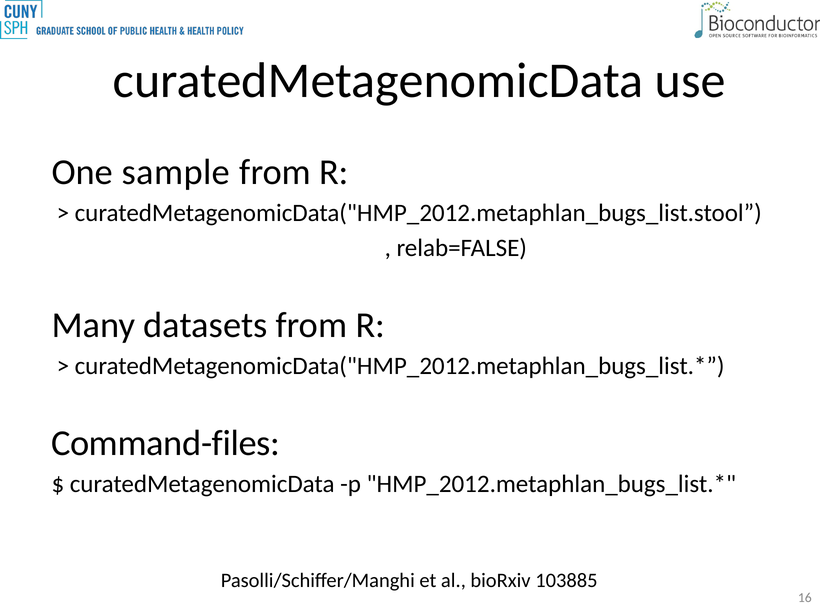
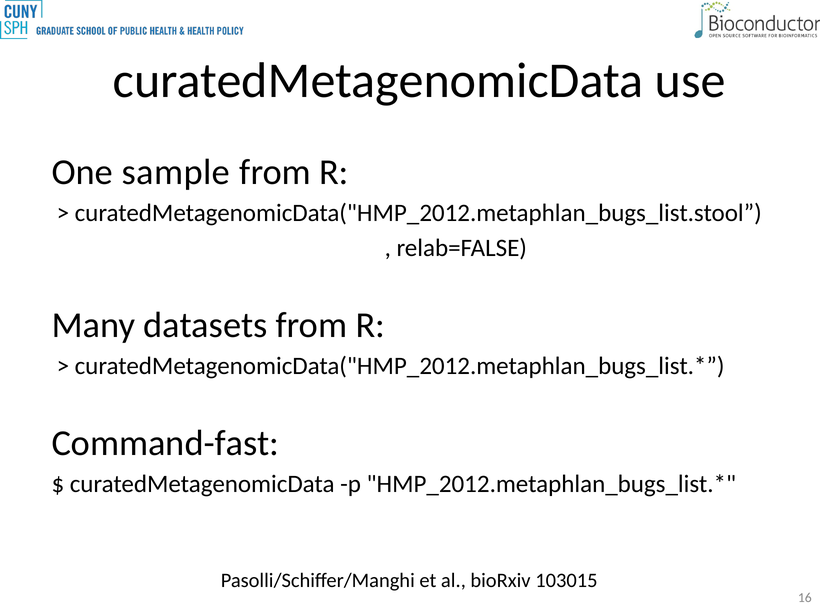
Command-files: Command-files -> Command-fast
103885: 103885 -> 103015
